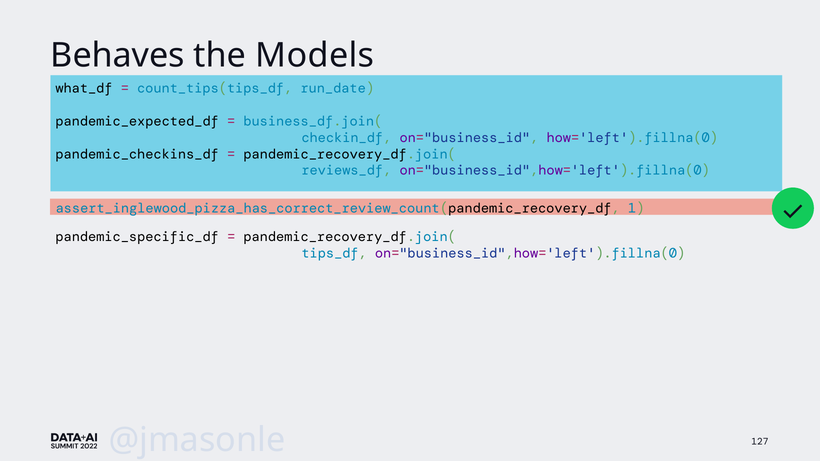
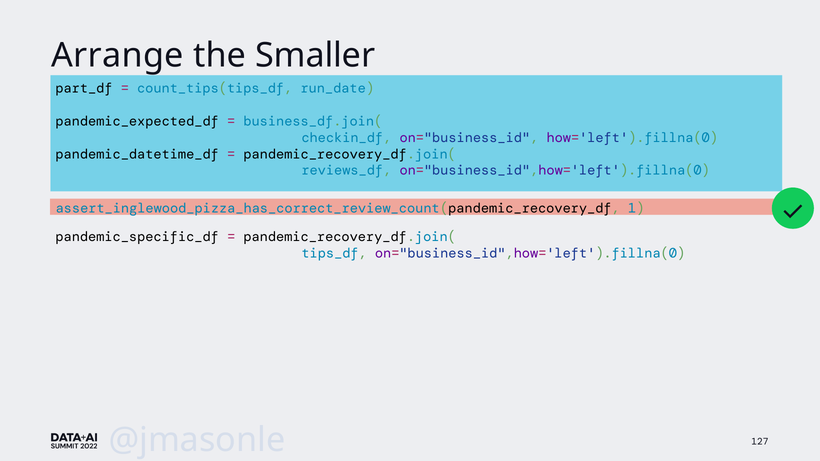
Behaves: Behaves -> Arrange
Models: Models -> Smaller
what_df: what_df -> part_df
pandemic_checkins_df: pandemic_checkins_df -> pandemic_datetime_df
